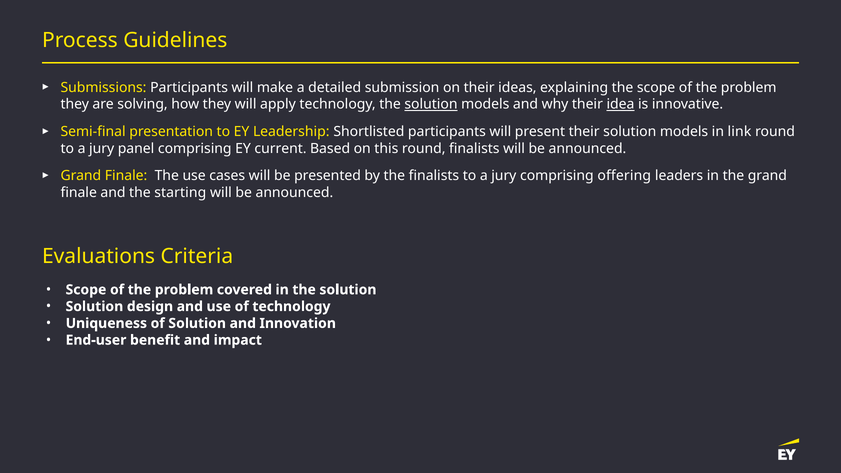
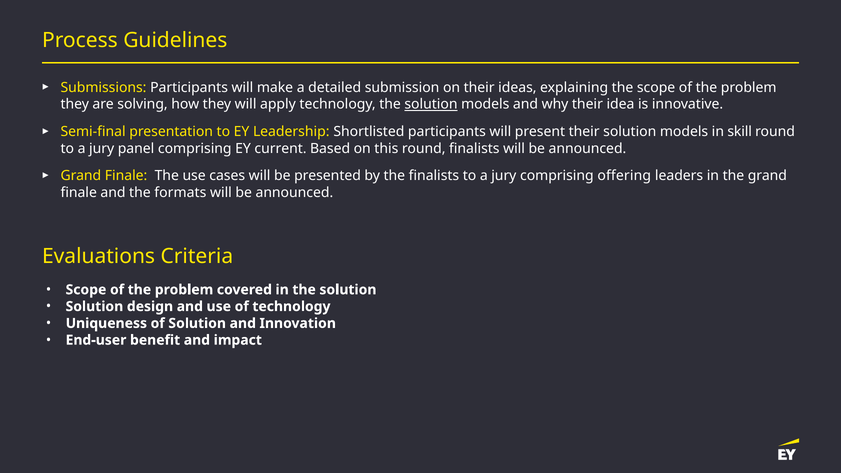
idea underline: present -> none
link: link -> skill
starting: starting -> formats
